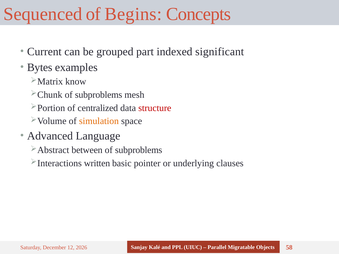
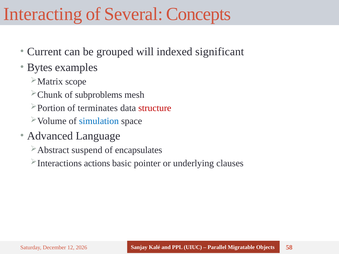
Sequenced: Sequenced -> Interacting
Begins: Begins -> Several
part: part -> will
know: know -> scope
centralized: centralized -> terminates
simulation colour: orange -> blue
between: between -> suspend
subproblems at (139, 150): subproblems -> encapsulates
written: written -> actions
